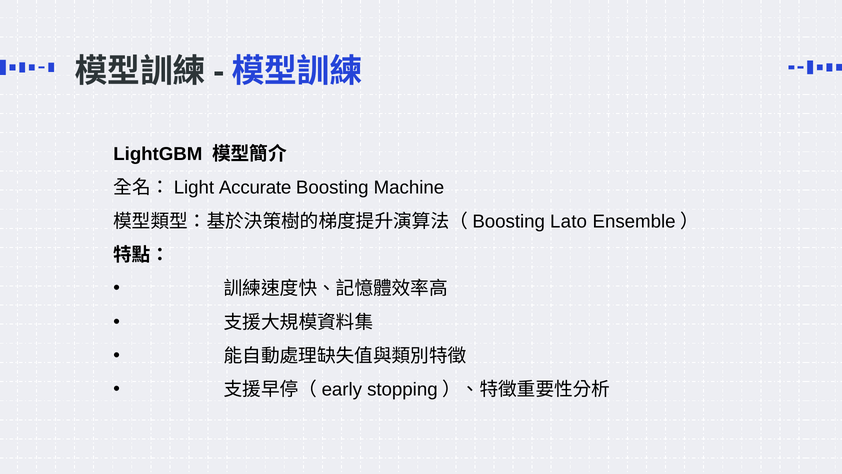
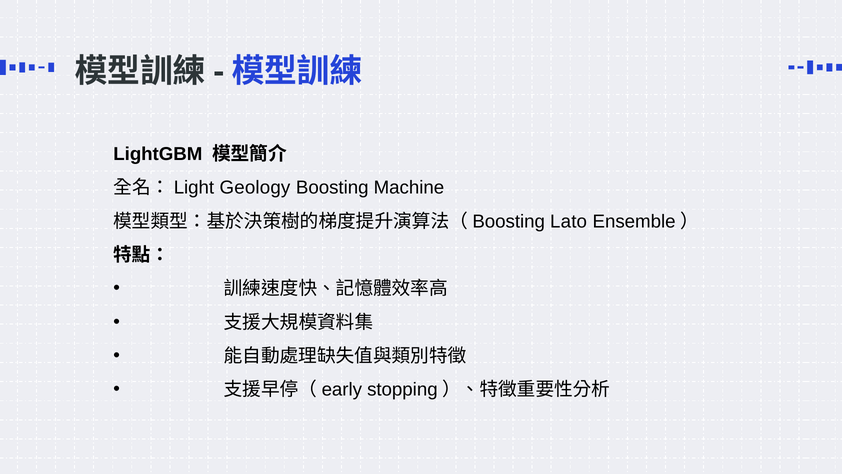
Accurate: Accurate -> Geology
